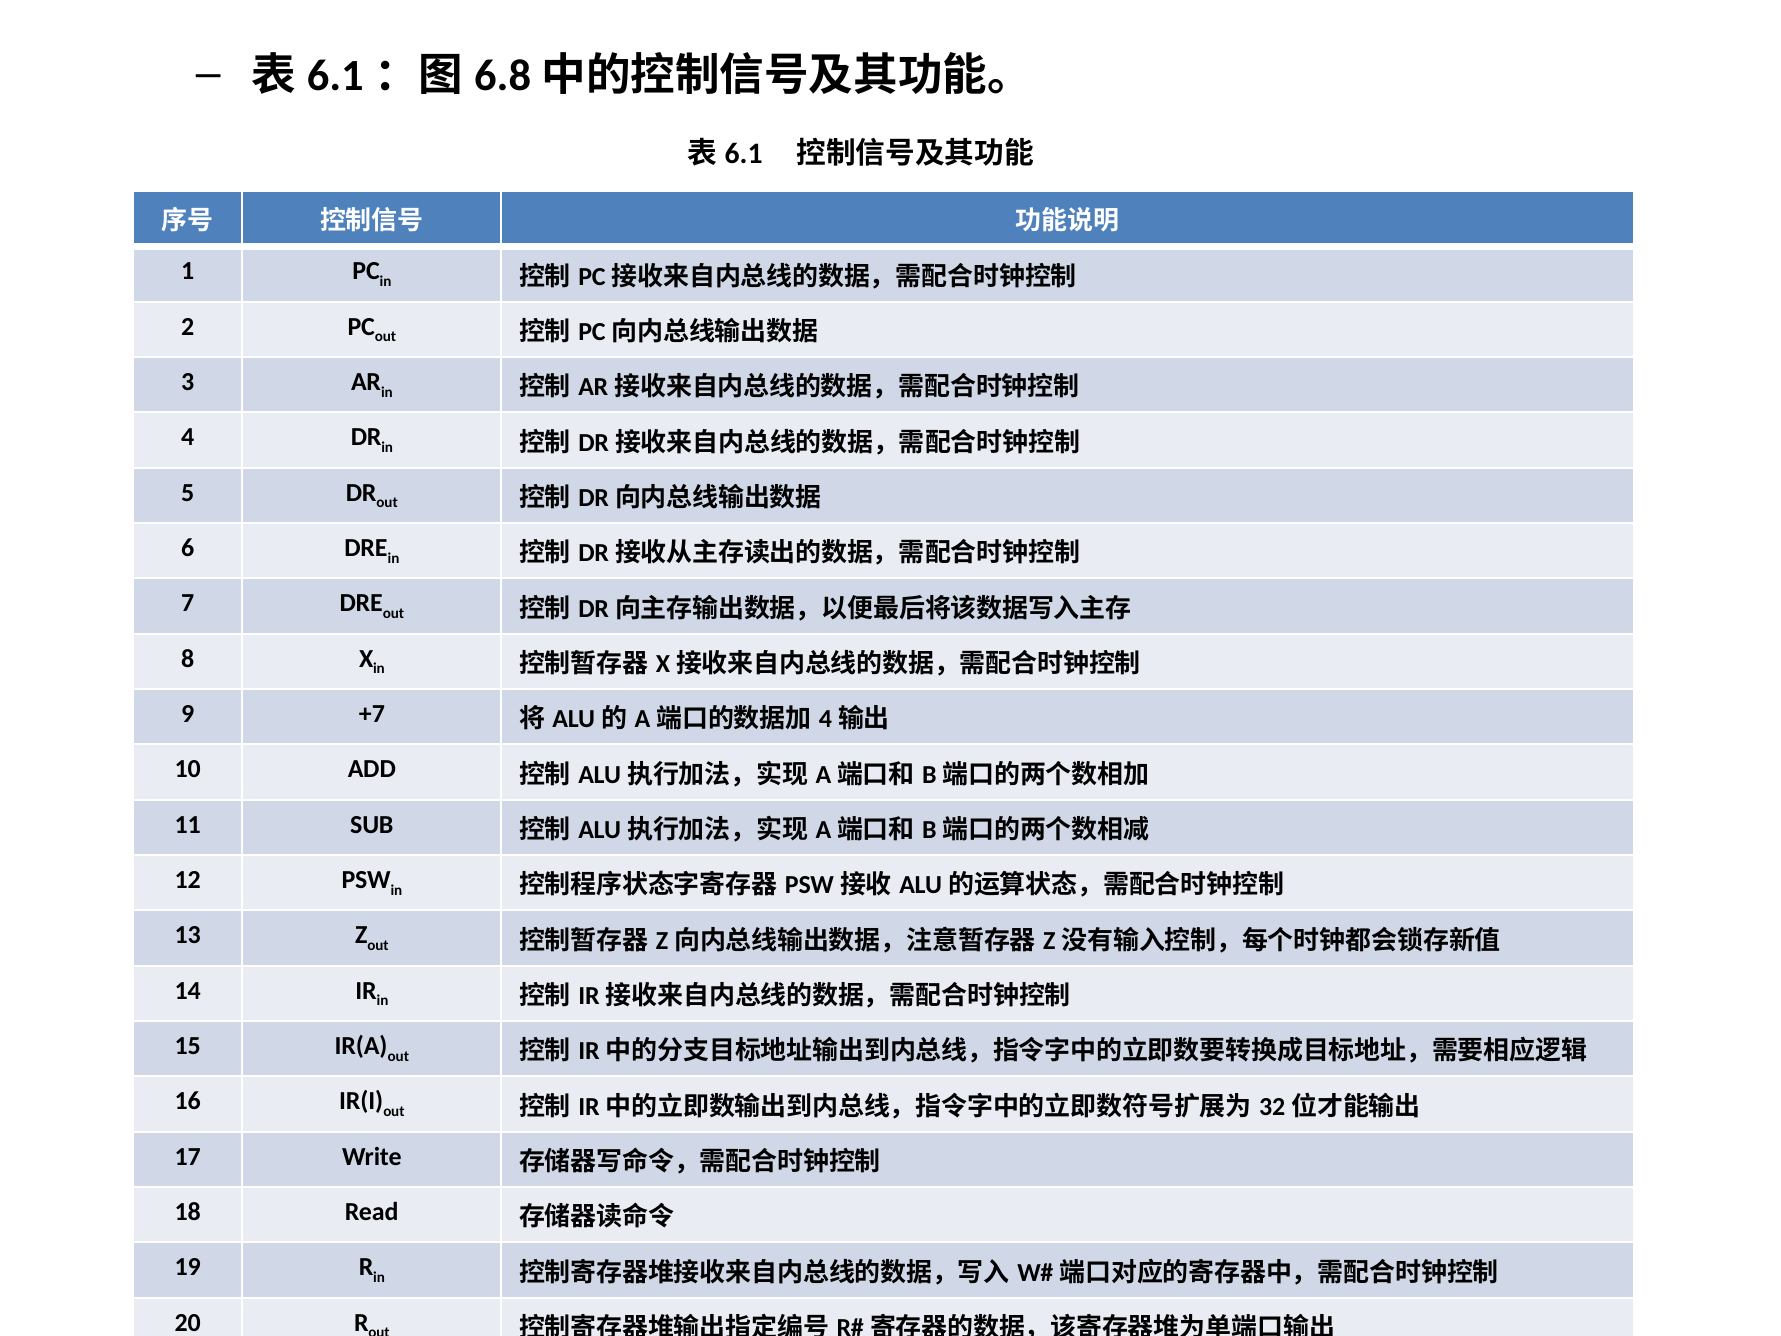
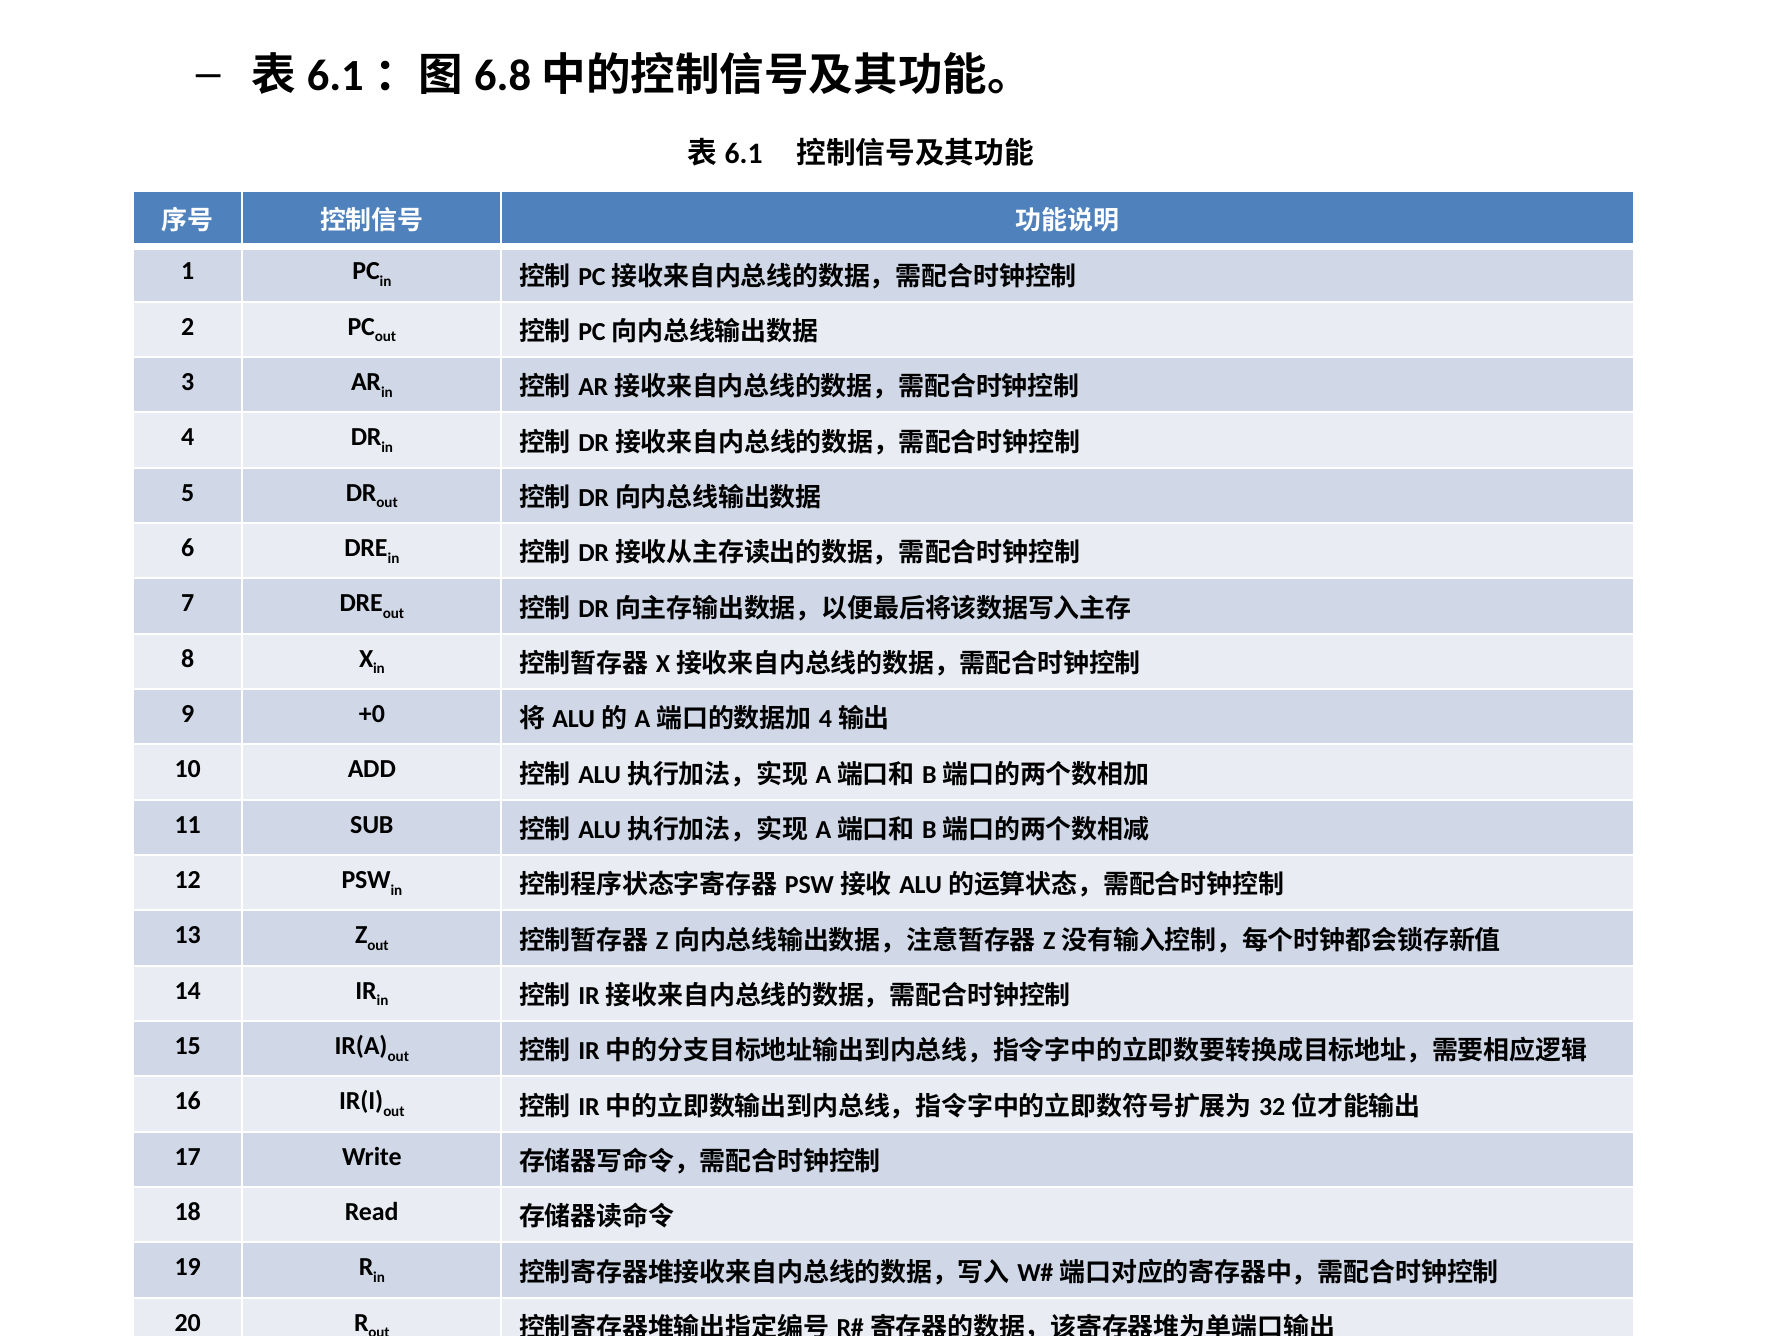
+7: +7 -> +0
